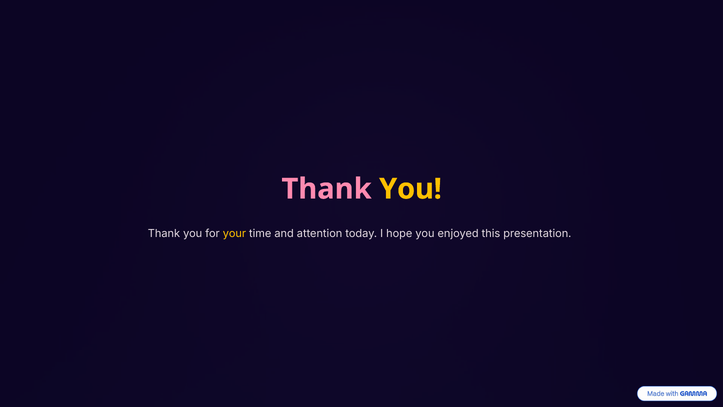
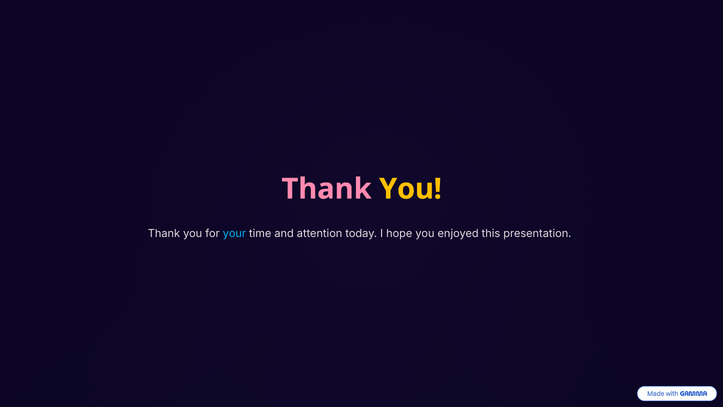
your colour: yellow -> light blue
